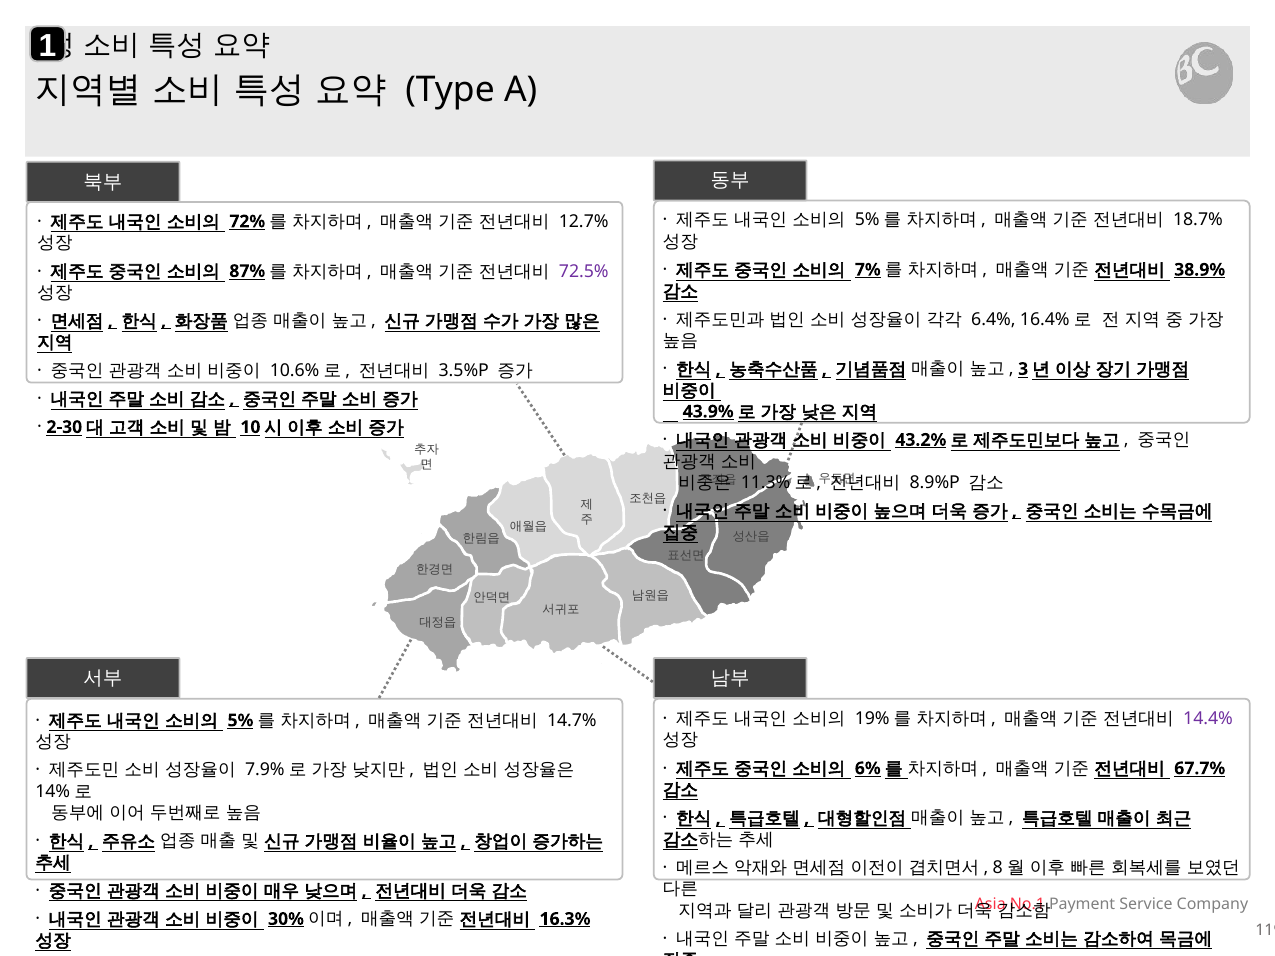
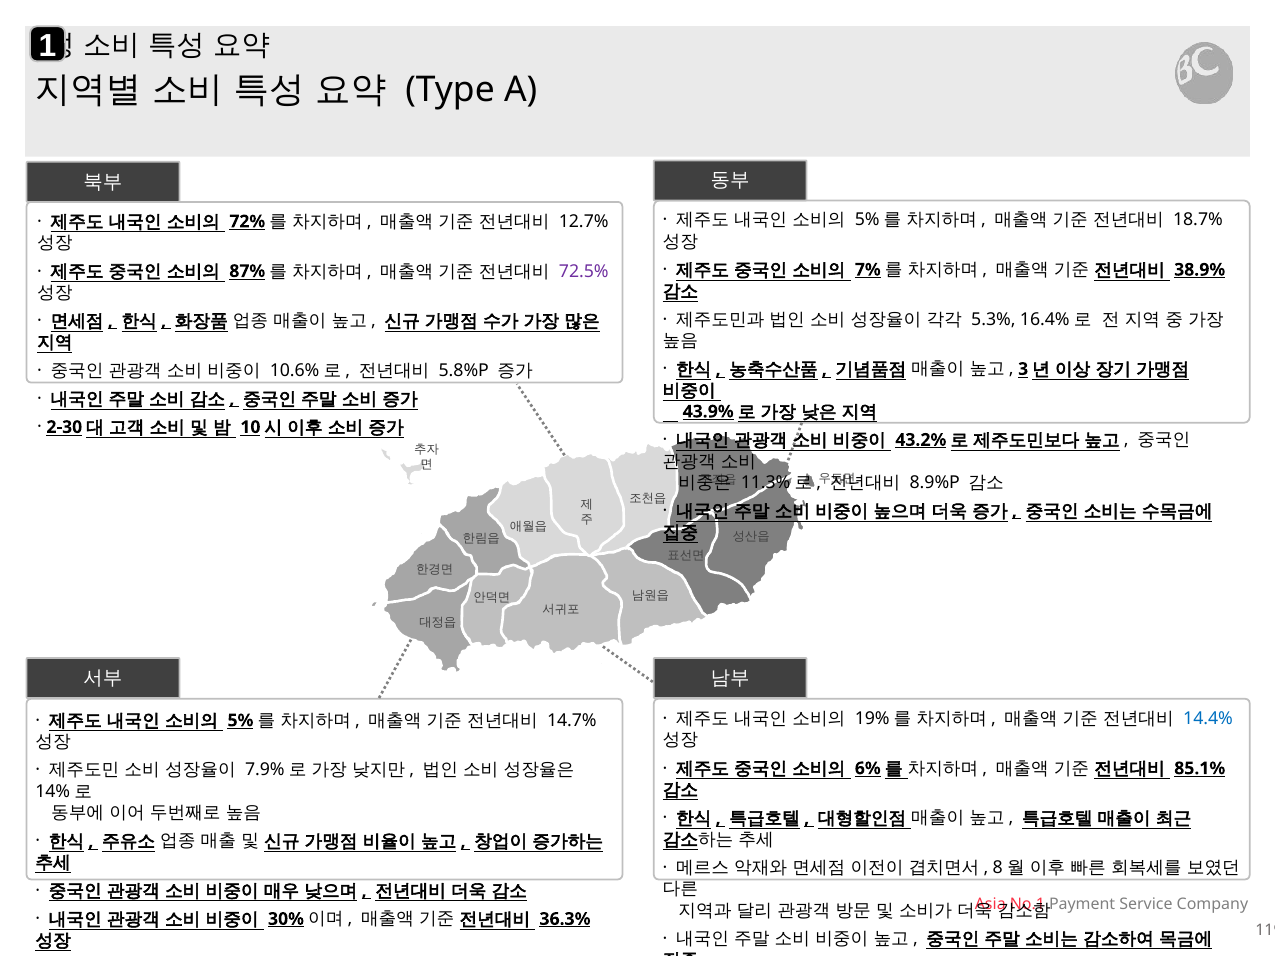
6.4%: 6.4% -> 5.3%
3.5%P: 3.5%P -> 5.8%P
14.4% colour: purple -> blue
67.7%: 67.7% -> 85.1%
16.3%: 16.3% -> 36.3%
